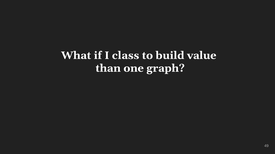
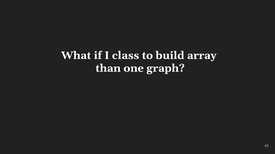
value: value -> array
